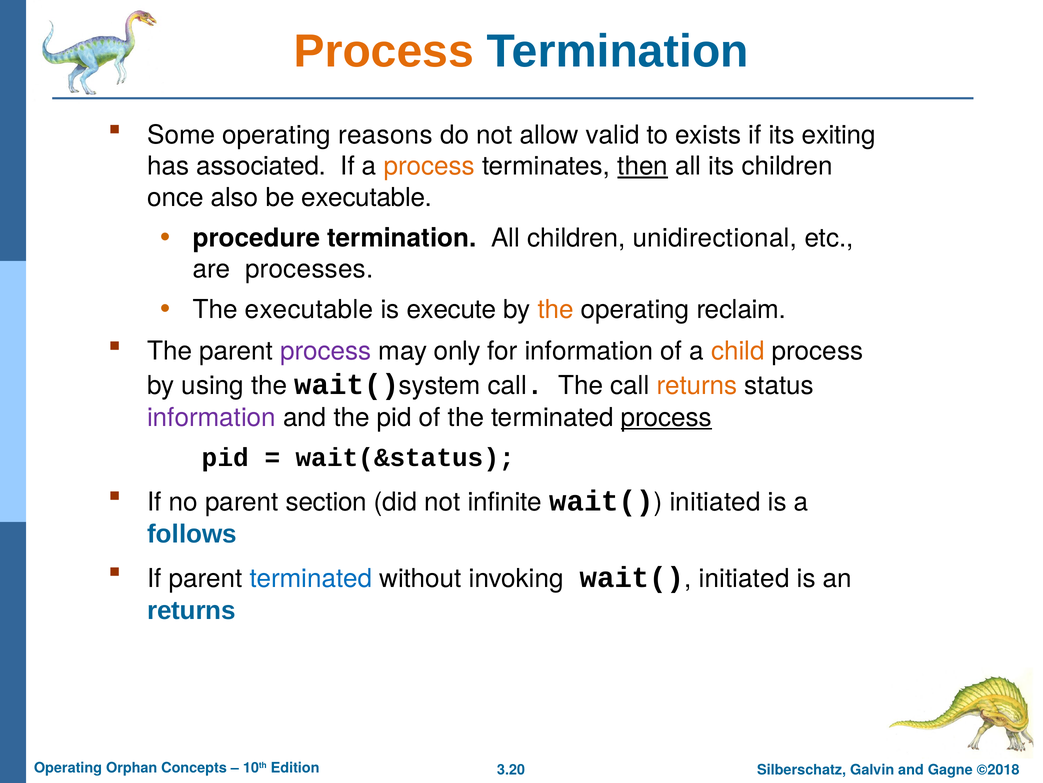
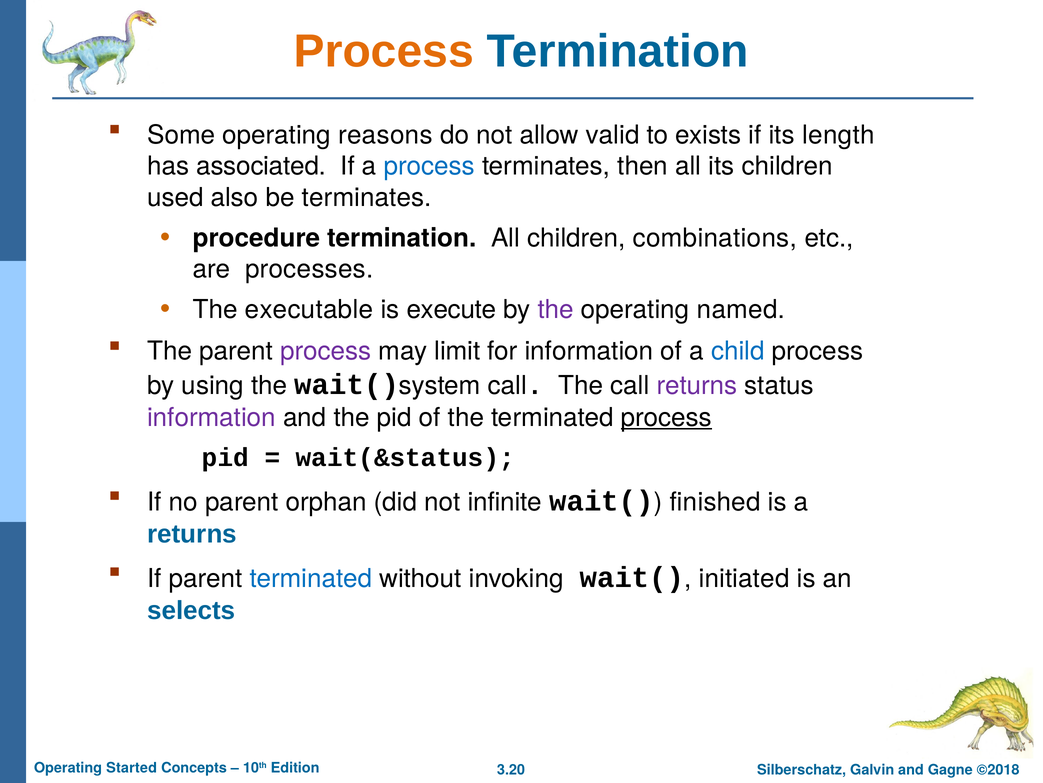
exiting: exiting -> length
process at (429, 166) colour: orange -> blue
then underline: present -> none
once: once -> used
be executable: executable -> terminates
unidirectional: unidirectional -> combinations
the at (556, 310) colour: orange -> purple
reclaim: reclaim -> named
only: only -> limit
child colour: orange -> blue
returns at (697, 385) colour: orange -> purple
section: section -> orphan
initiated at (715, 502): initiated -> finished
follows at (192, 534): follows -> returns
returns at (191, 610): returns -> selects
Orphan: Orphan -> Started
